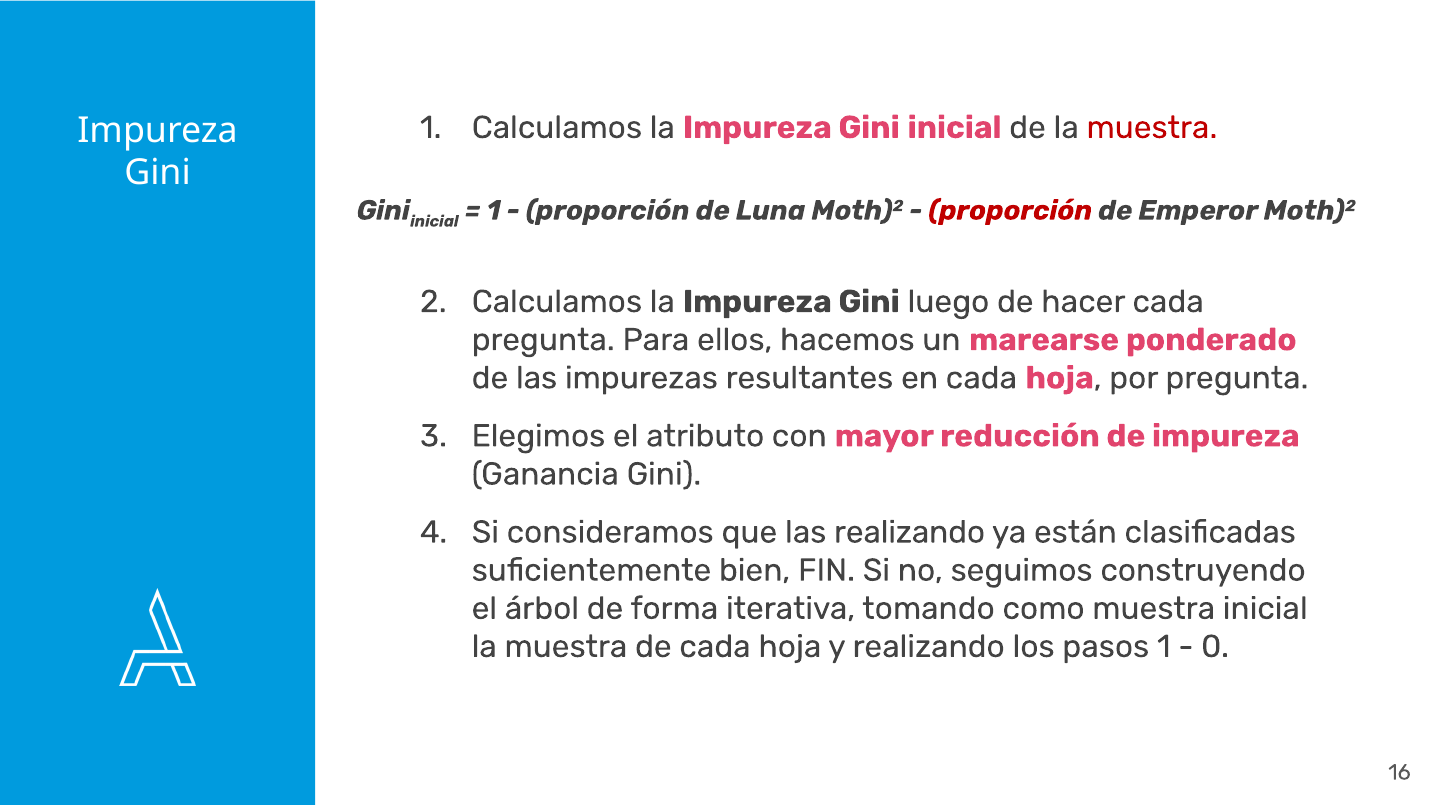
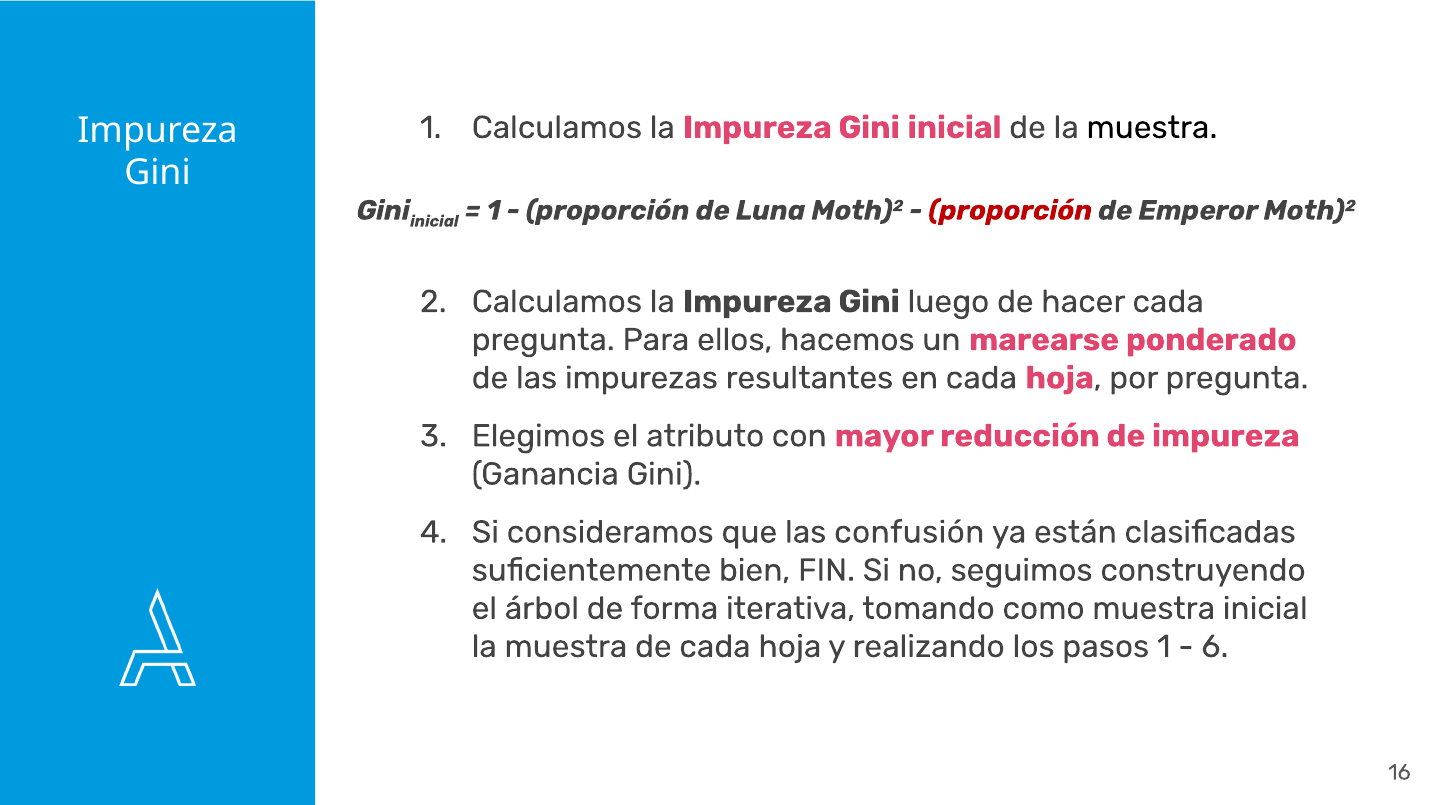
muestra at (1152, 127) colour: red -> black
las realizando: realizando -> confusión
0: 0 -> 6
